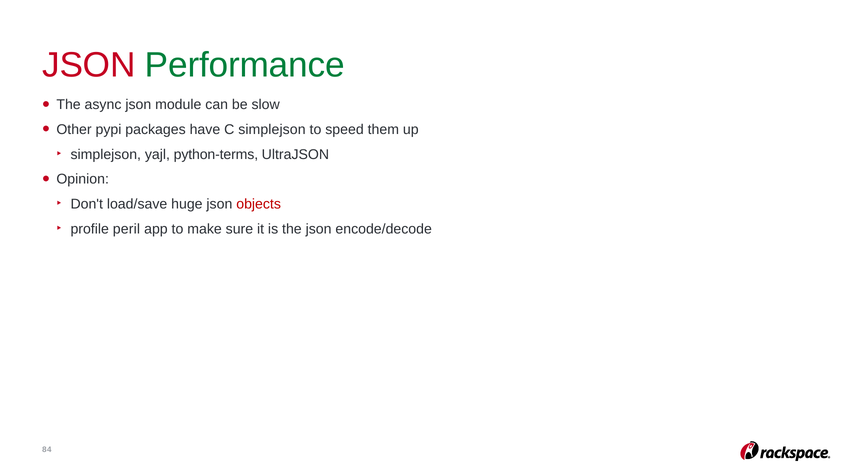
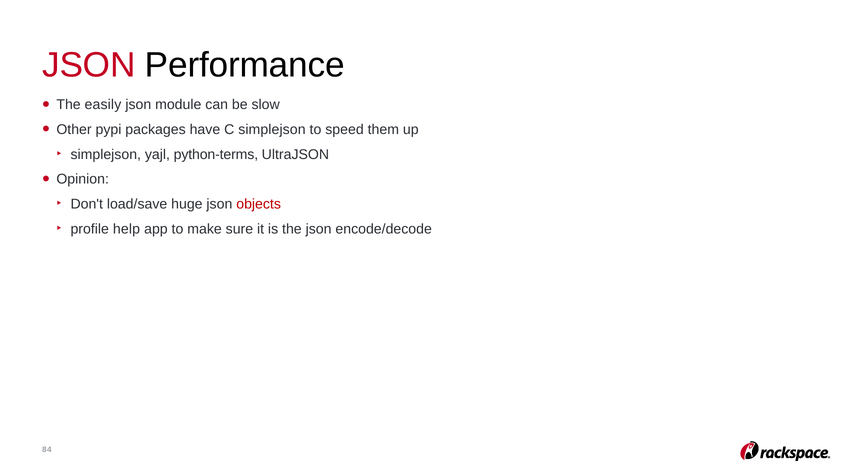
Performance colour: green -> black
async: async -> easily
peril: peril -> help
